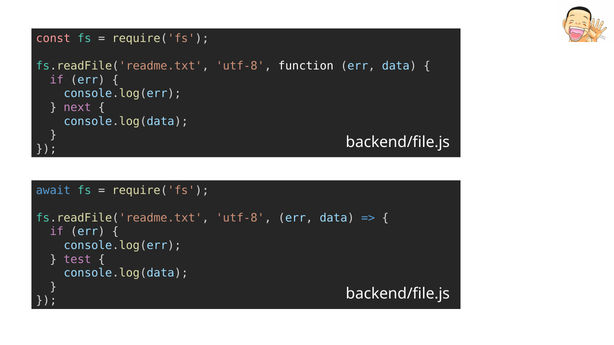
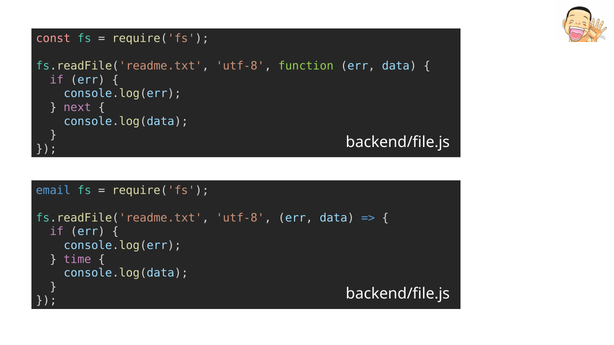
function colour: white -> light green
await: await -> email
test: test -> time
